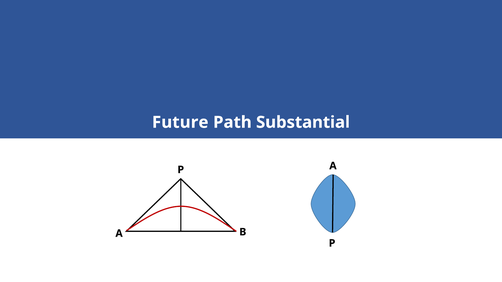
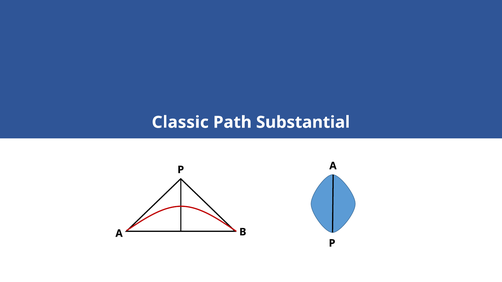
Future: Future -> Classic
